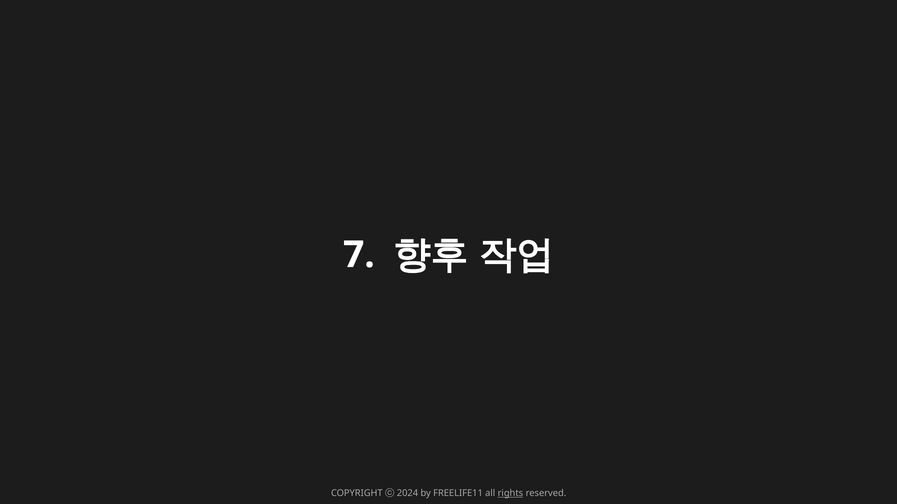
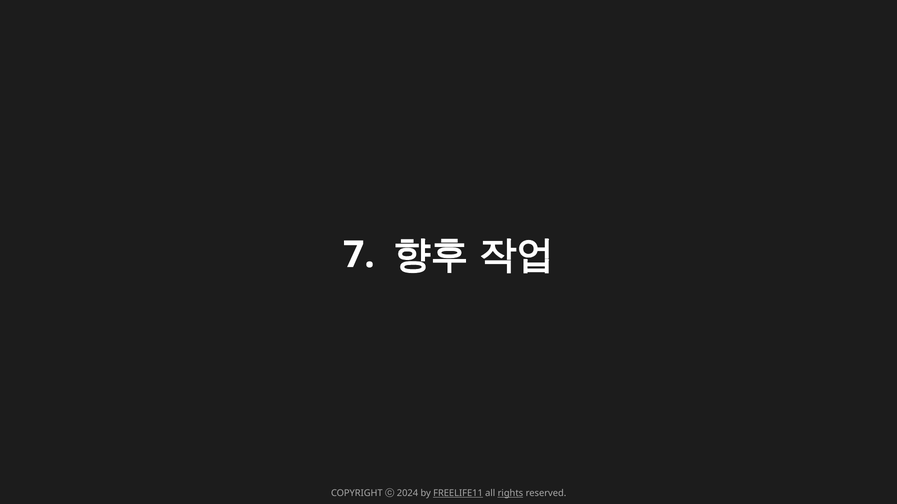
FREELIFE11 underline: none -> present
